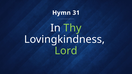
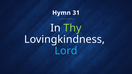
Lord colour: light green -> light blue
